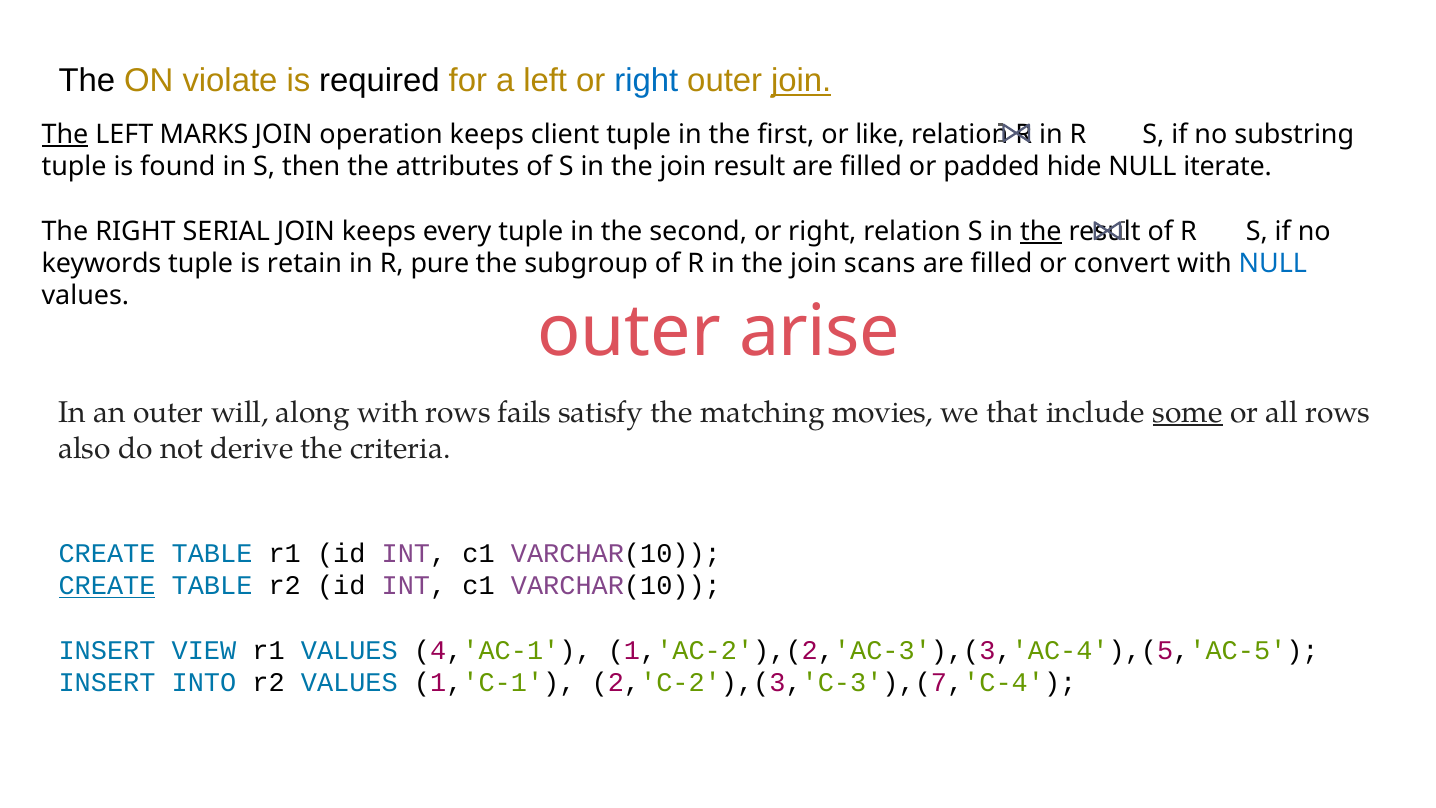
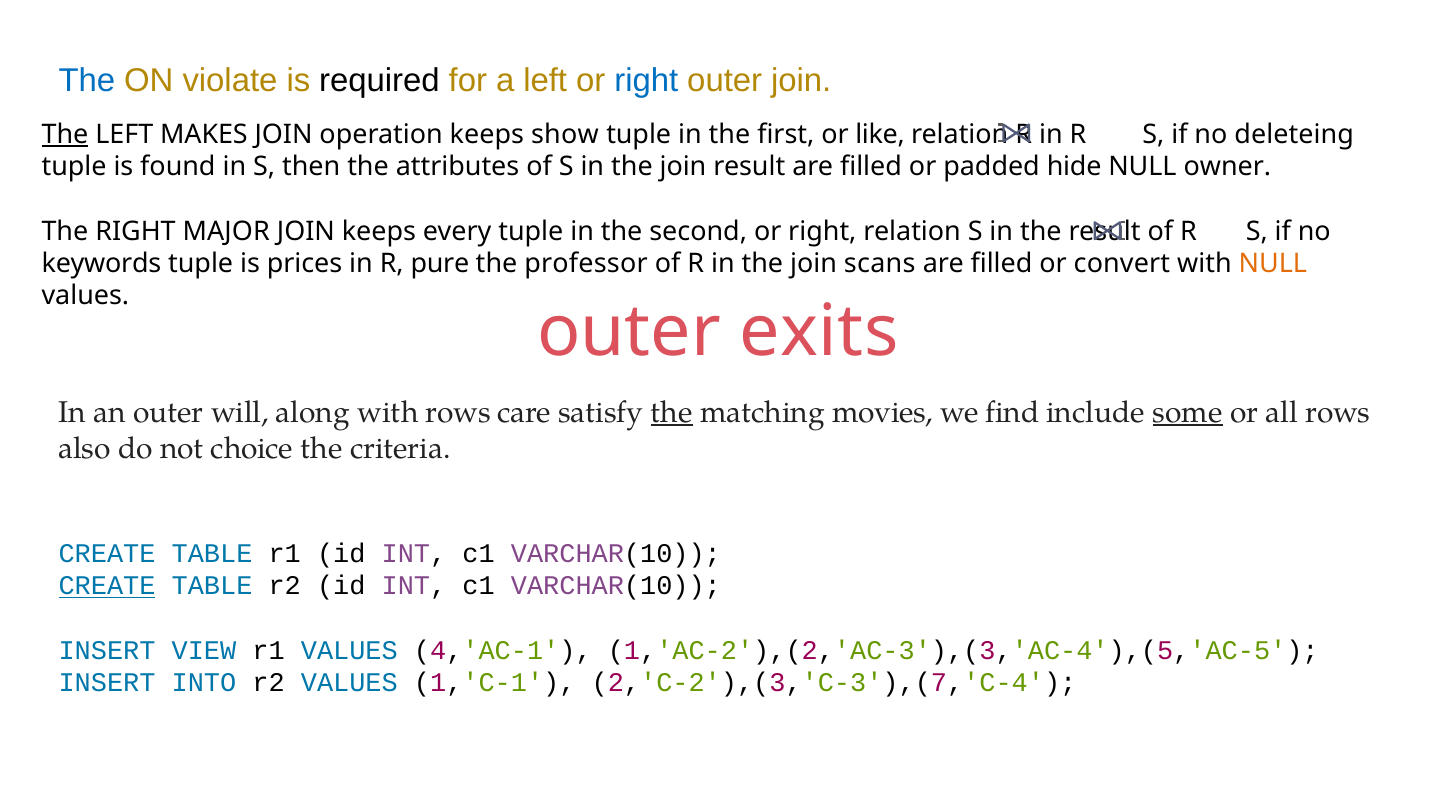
The at (87, 80) colour: black -> blue
join at (801, 80) underline: present -> none
MARKS: MARKS -> MAKES
client: client -> show
substring: substring -> deleteing
iterate: iterate -> owner
SERIAL: SERIAL -> MAJOR
the at (1041, 231) underline: present -> none
retain: retain -> prices
subgroup: subgroup -> professor
NULL at (1273, 264) colour: blue -> orange
arise: arise -> exits
fails: fails -> care
the at (672, 412) underline: none -> present
that: that -> find
derive: derive -> choice
